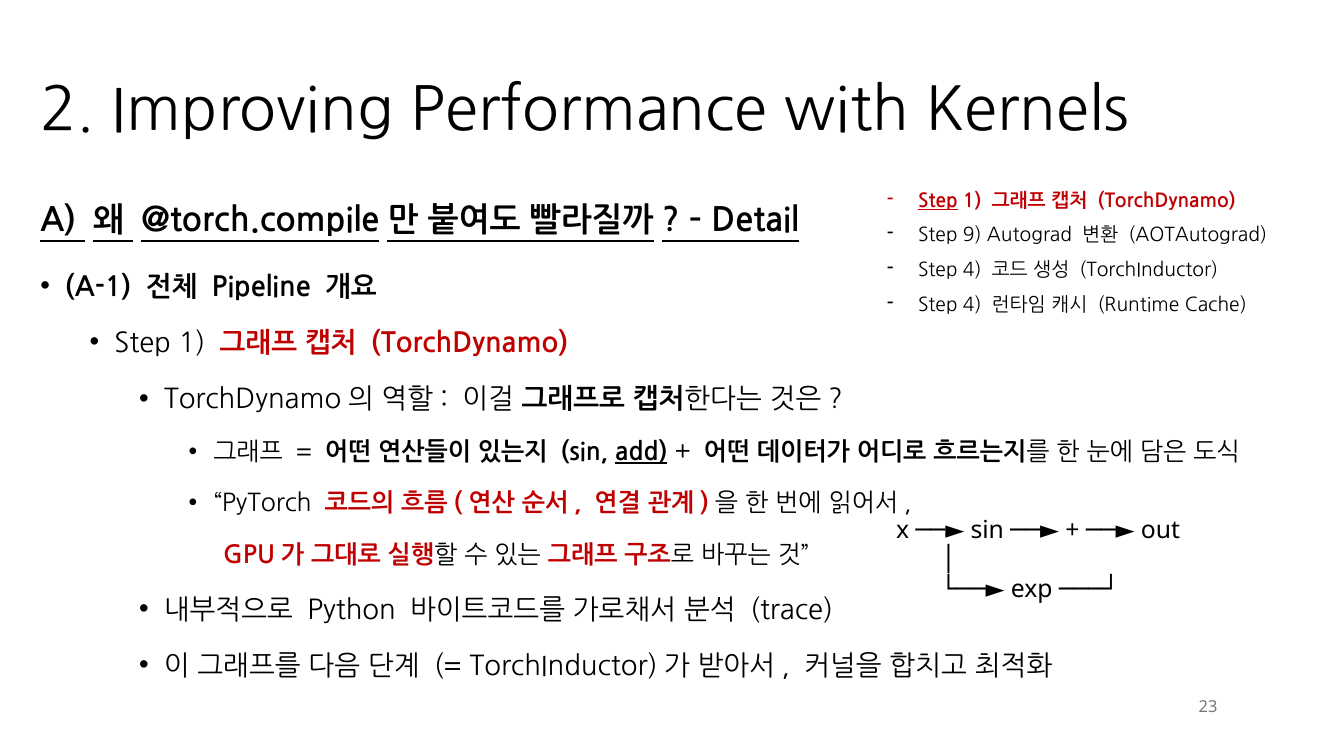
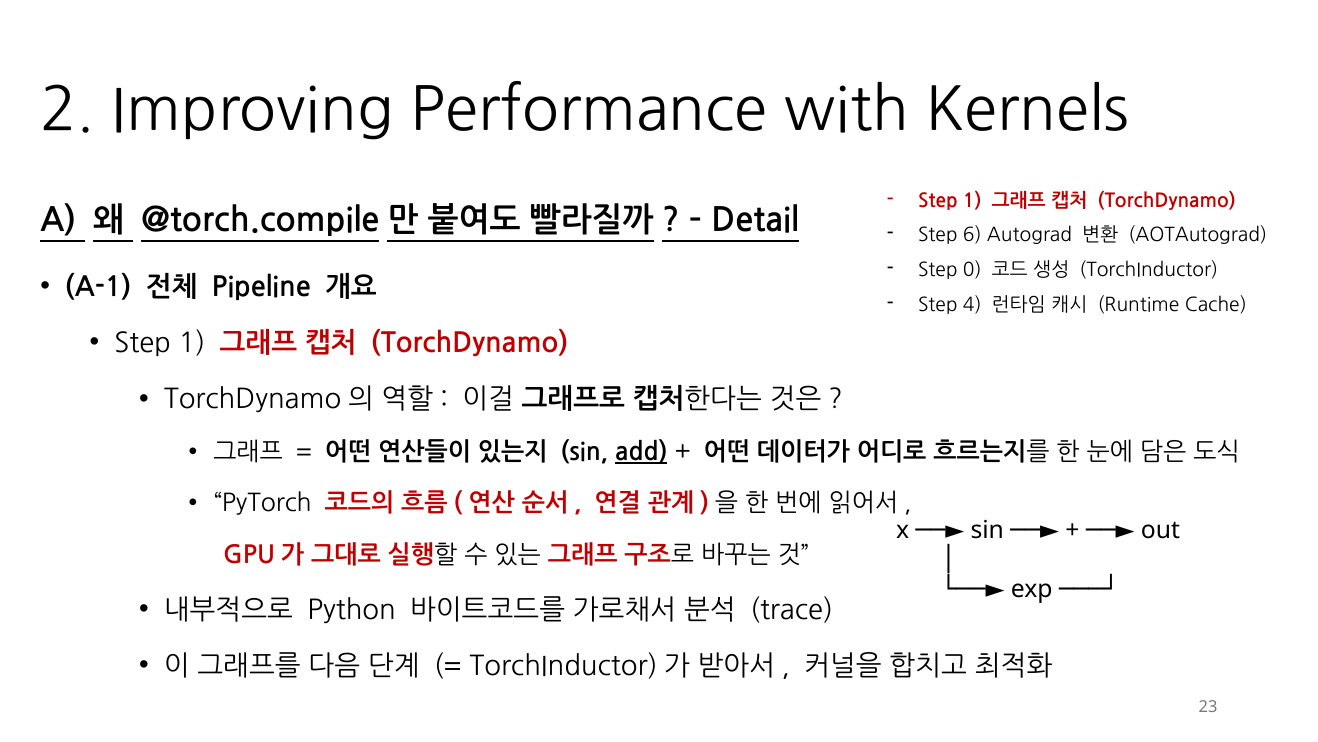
Step at (938, 201) underline: present -> none
9: 9 -> 6
4 at (972, 270): 4 -> 0
